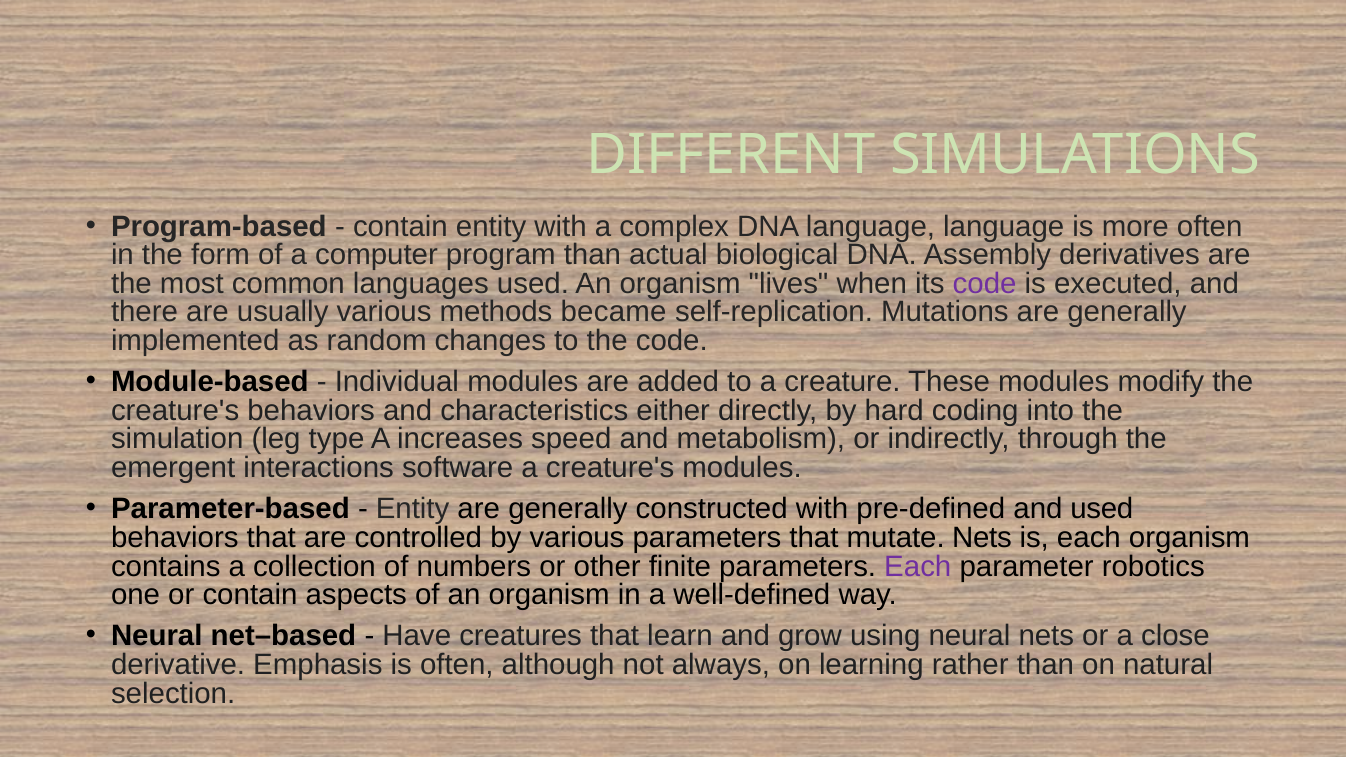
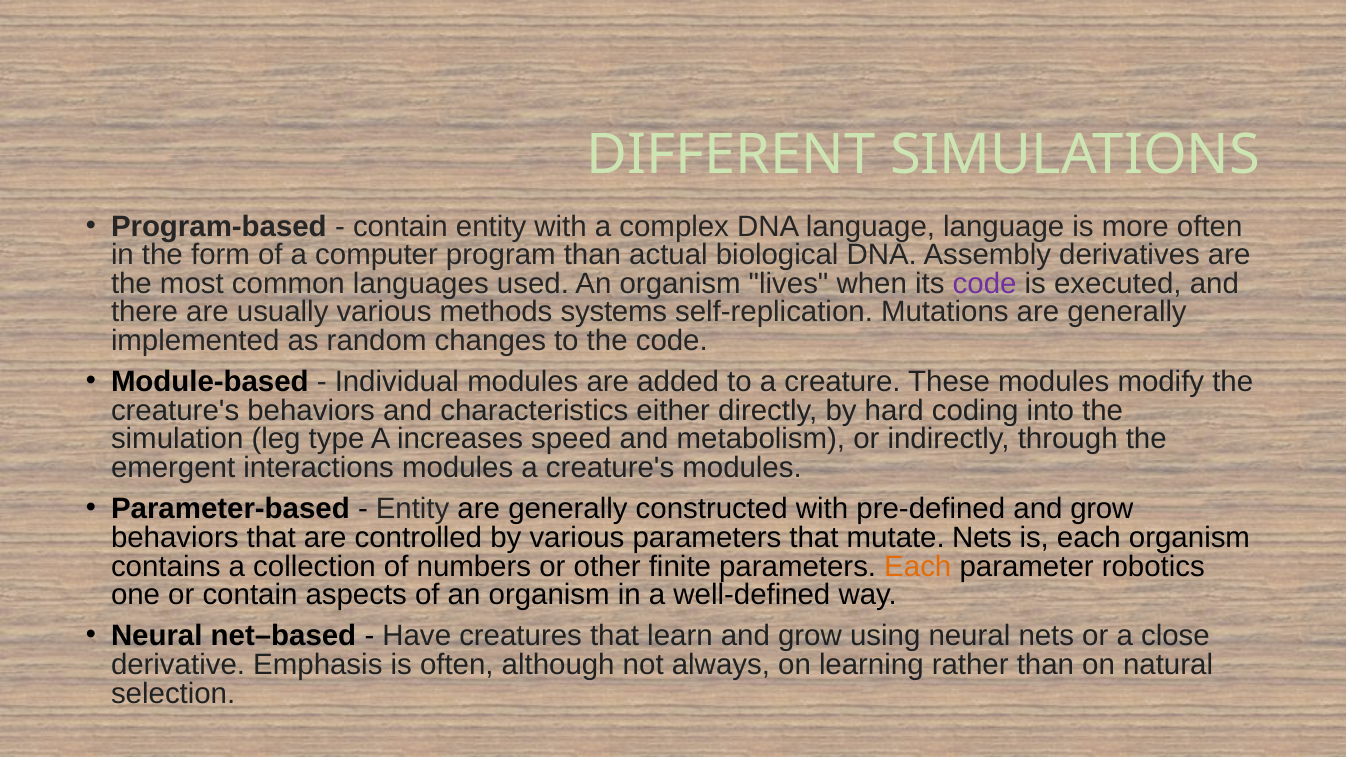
became: became -> systems
interactions software: software -> modules
pre-defined and used: used -> grow
Each at (918, 566) colour: purple -> orange
